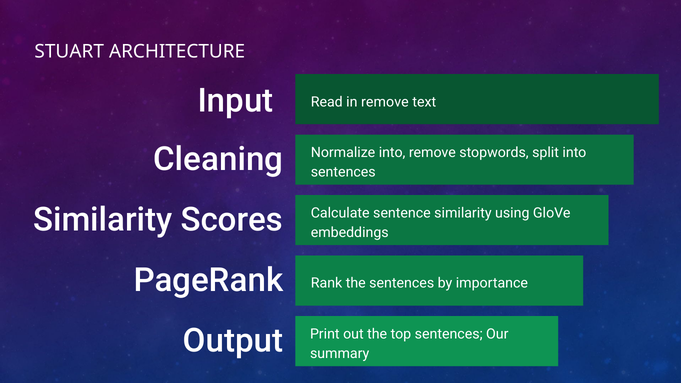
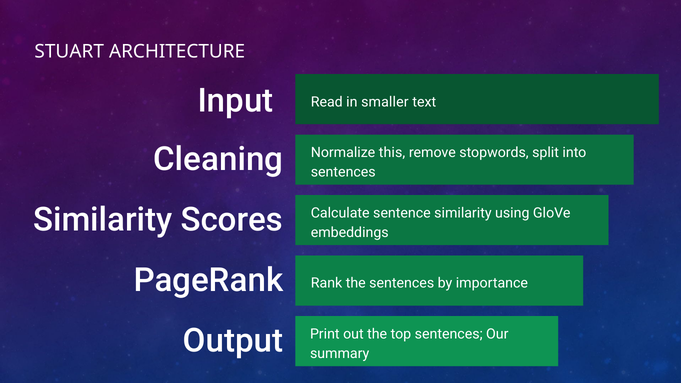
in remove: remove -> smaller
Normalize into: into -> this
